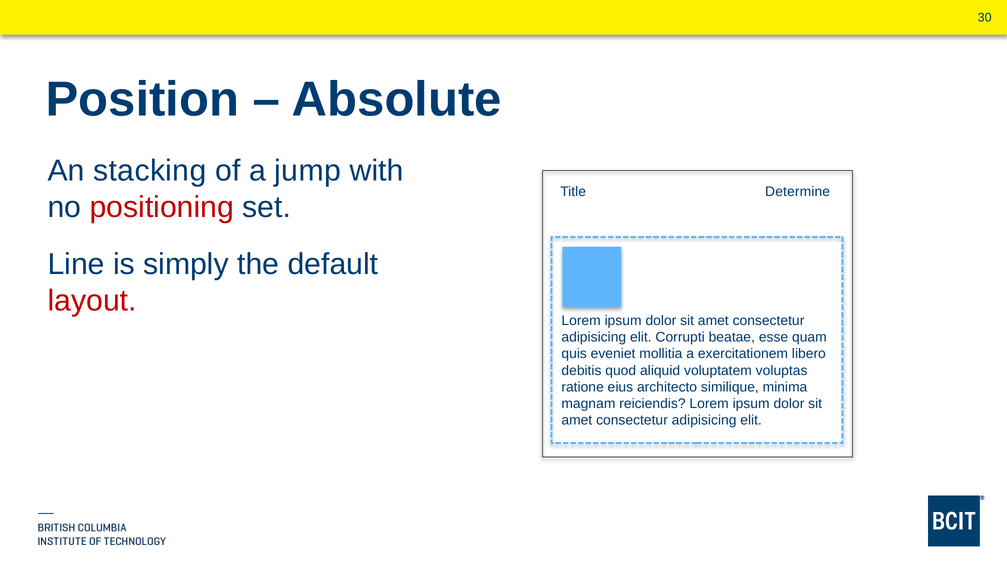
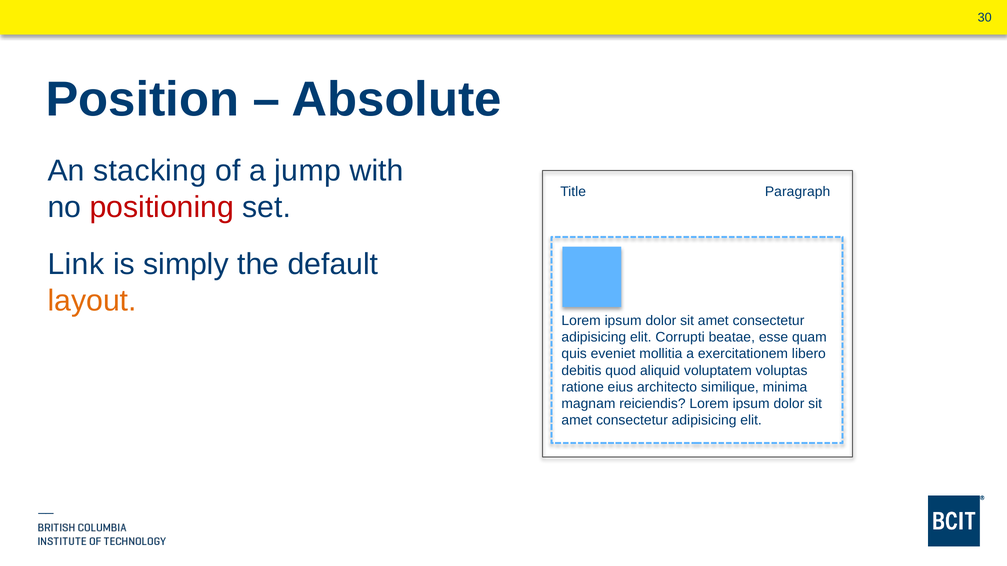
Determine: Determine -> Paragraph
Line: Line -> Link
layout colour: red -> orange
